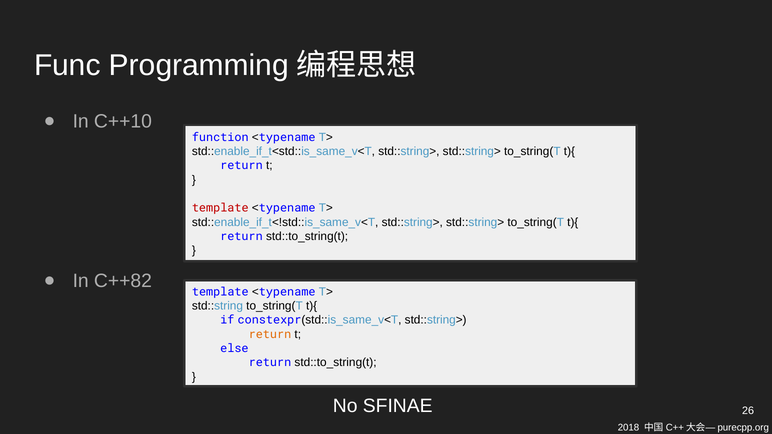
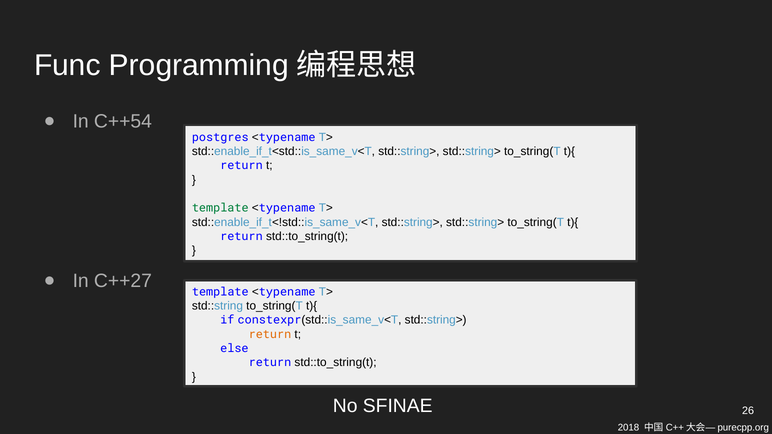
C++10: C++10 -> C++54
function: function -> postgres
template at (220, 208) colour: red -> green
C++82: C++82 -> C++27
